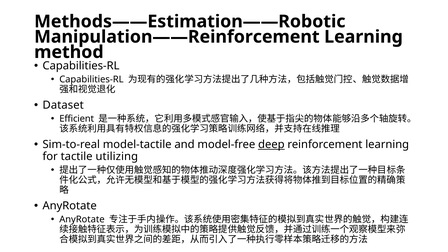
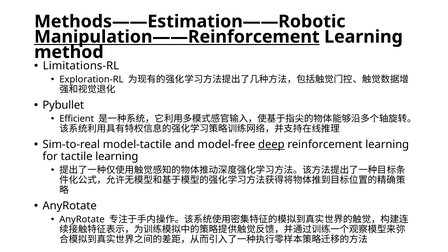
Manipulation——Reinforcement underline: none -> present
Capabilities-RL at (81, 66): Capabilities-RL -> Limitations-RL
Capabilities-RL at (91, 79): Capabilities-RL -> Exploration-RL
Dataset: Dataset -> Pybullet
tactile utilizing: utilizing -> learning
